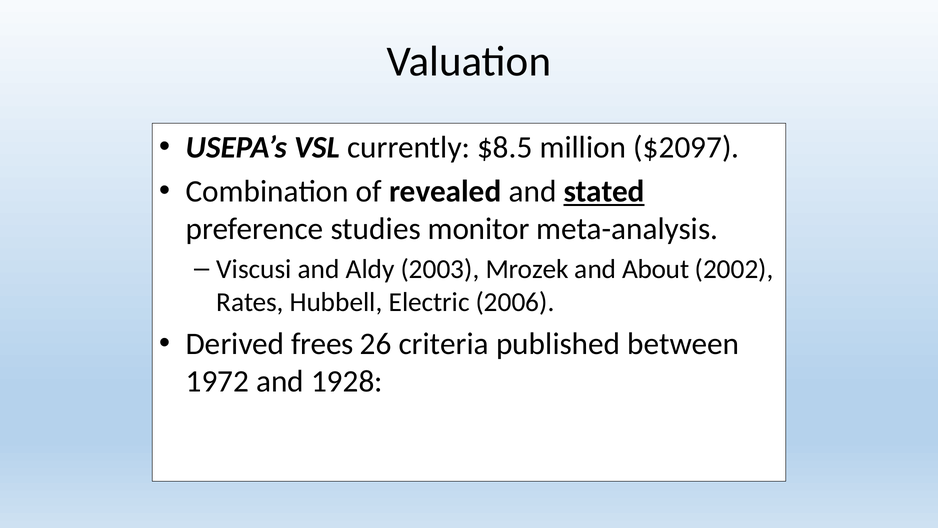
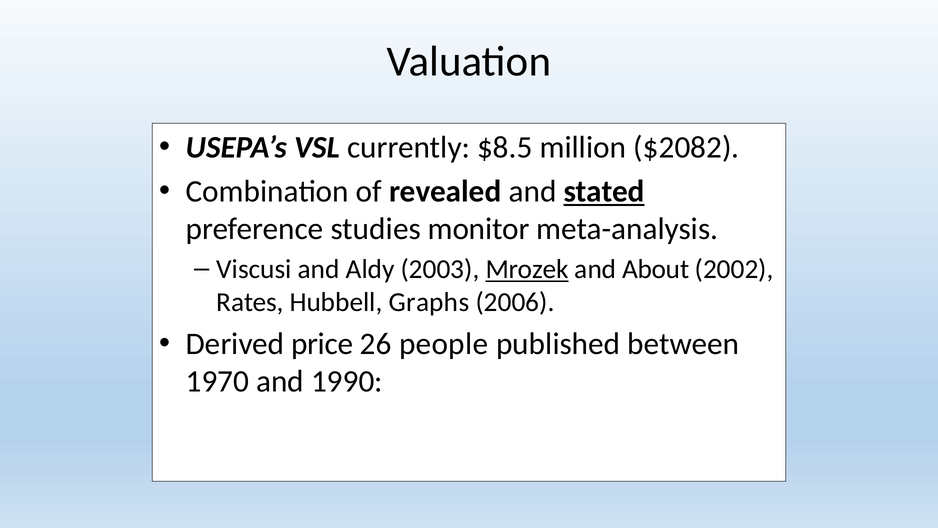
$2097: $2097 -> $2082
Mrozek underline: none -> present
Electric: Electric -> Graphs
frees: frees -> price
criteria: criteria -> people
1972: 1972 -> 1970
1928: 1928 -> 1990
